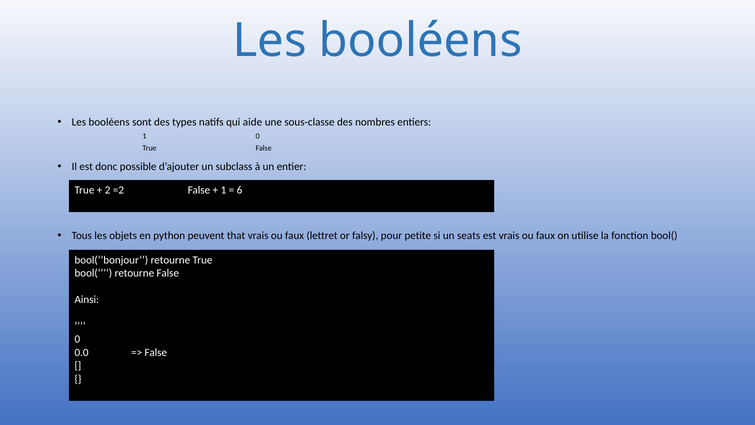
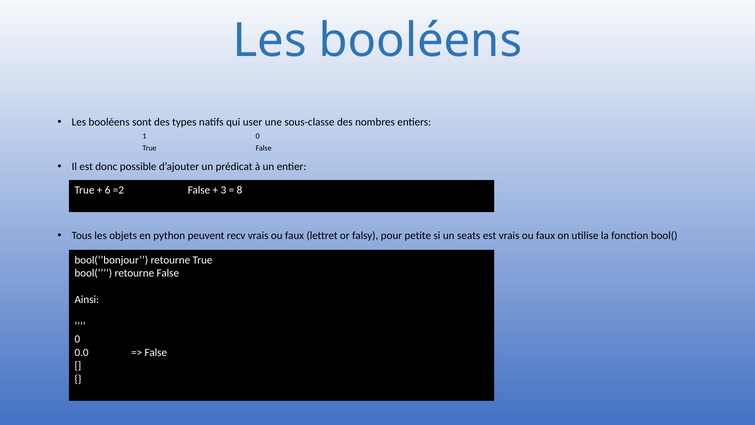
aide: aide -> user
subclass: subclass -> prédicat
2: 2 -> 6
1 at (223, 190): 1 -> 3
6: 6 -> 8
that: that -> recv
